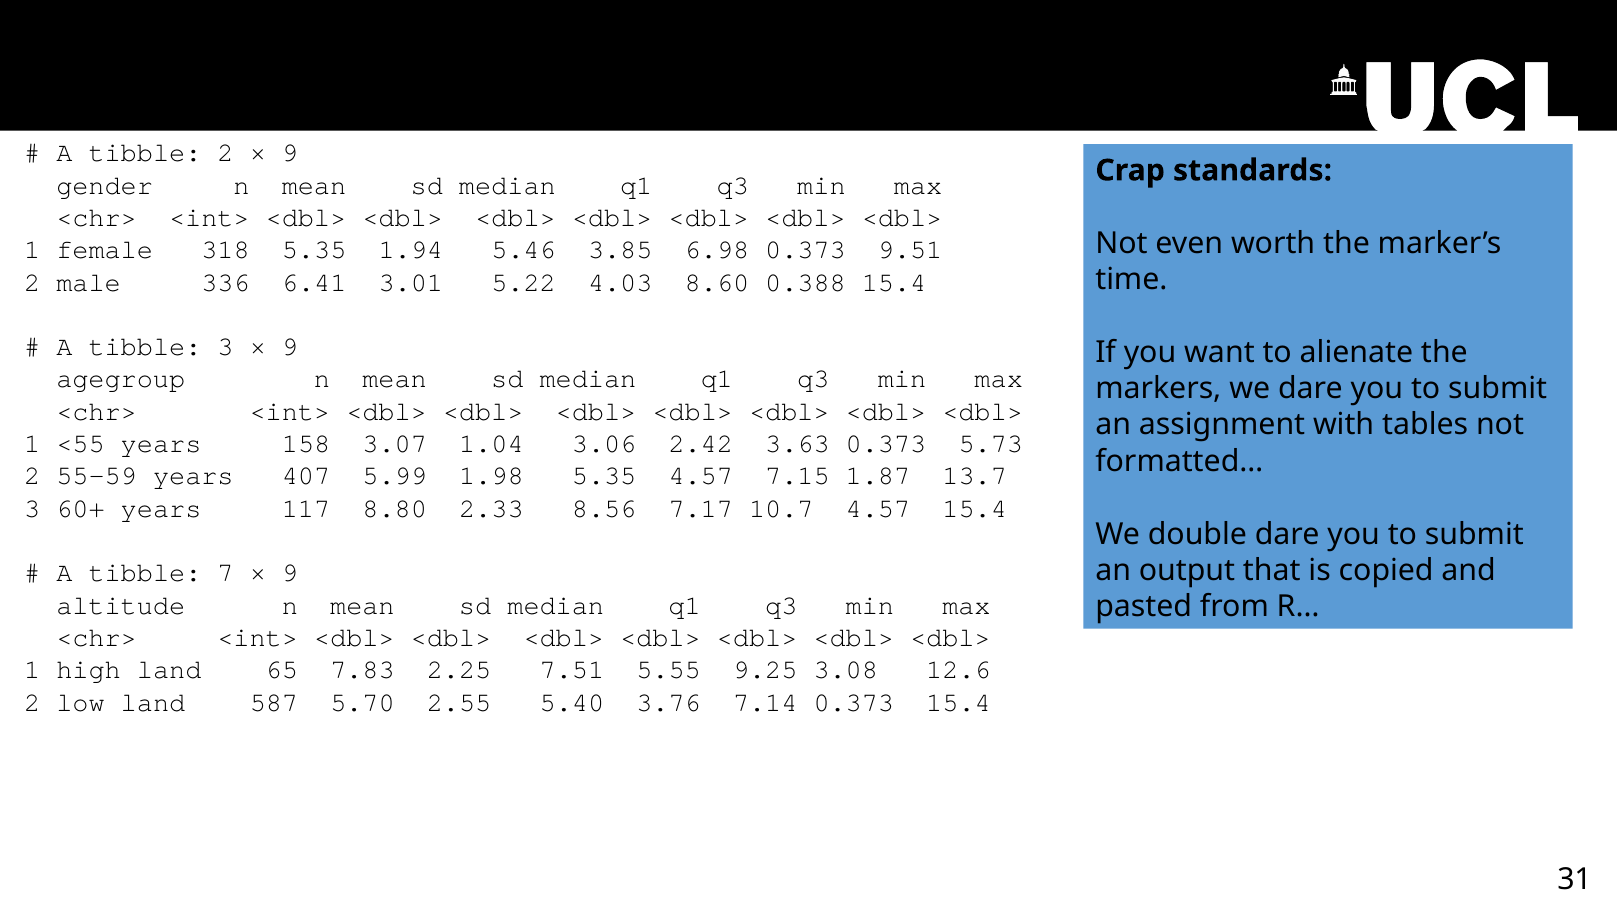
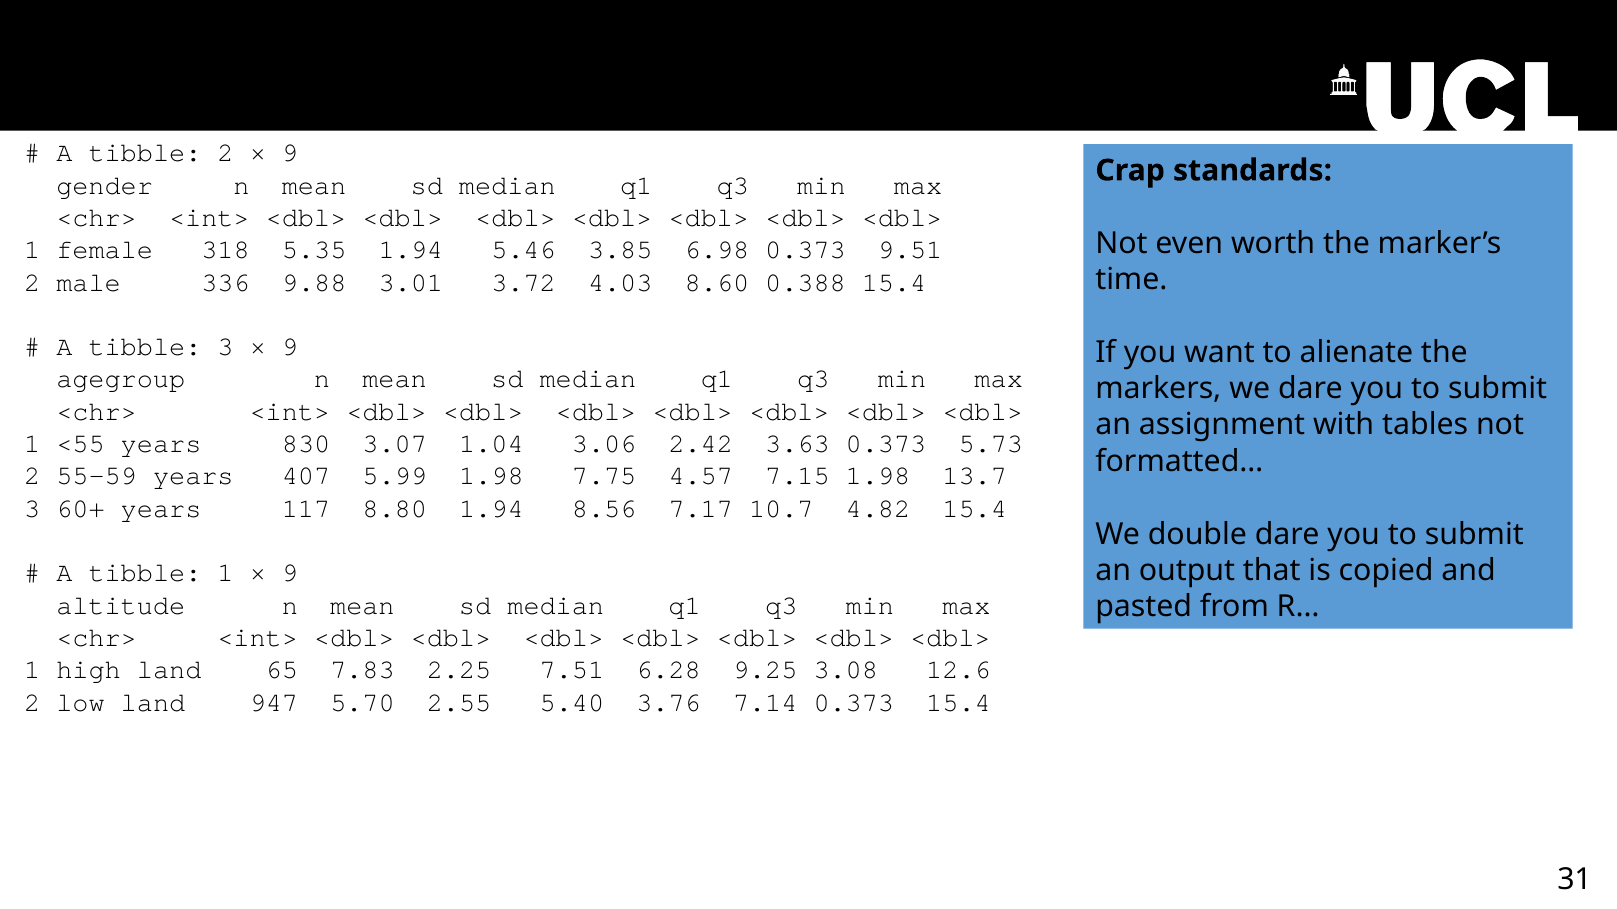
6.41: 6.41 -> 9.88
5.22: 5.22 -> 3.72
158: 158 -> 830
1.98 5.35: 5.35 -> 7.75
7.15 1.87: 1.87 -> 1.98
8.80 2.33: 2.33 -> 1.94
10.7 4.57: 4.57 -> 4.82
tibble 7: 7 -> 1
5.55: 5.55 -> 6.28
587: 587 -> 947
